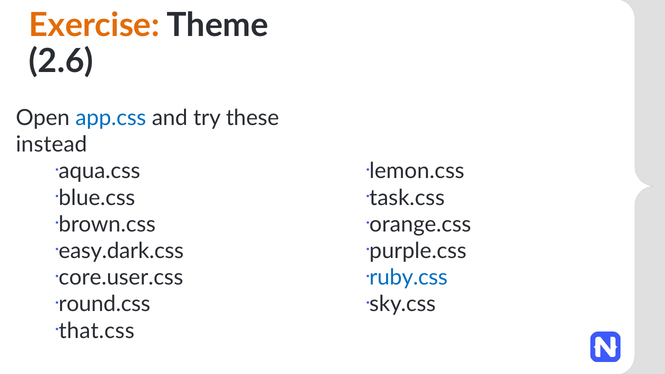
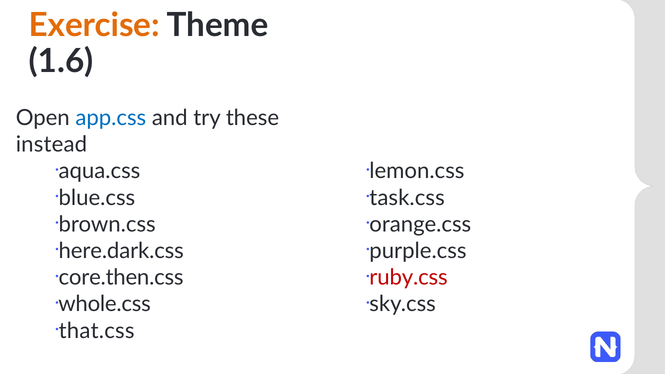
2.6: 2.6 -> 1.6
easy.dark.css: easy.dark.css -> here.dark.css
core.user.css: core.user.css -> core.then.css
ruby.css colour: blue -> red
round.css: round.css -> whole.css
